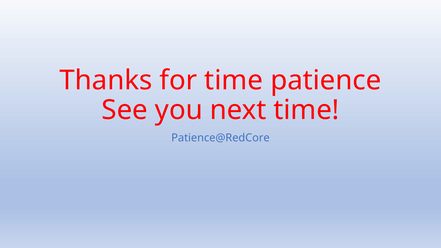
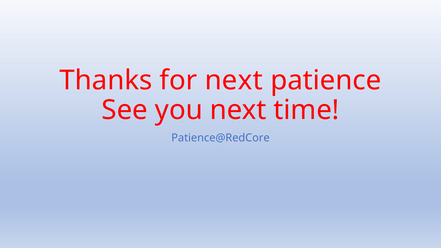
for time: time -> next
